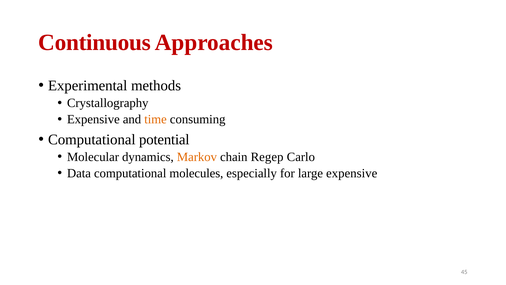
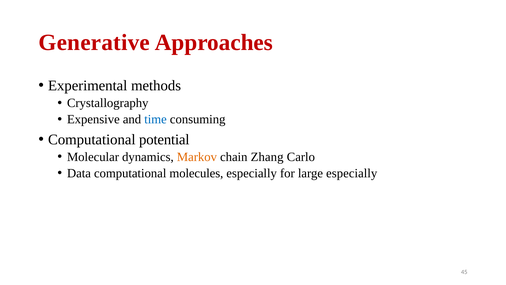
Continuous: Continuous -> Generative
time colour: orange -> blue
Regep: Regep -> Zhang
large expensive: expensive -> especially
